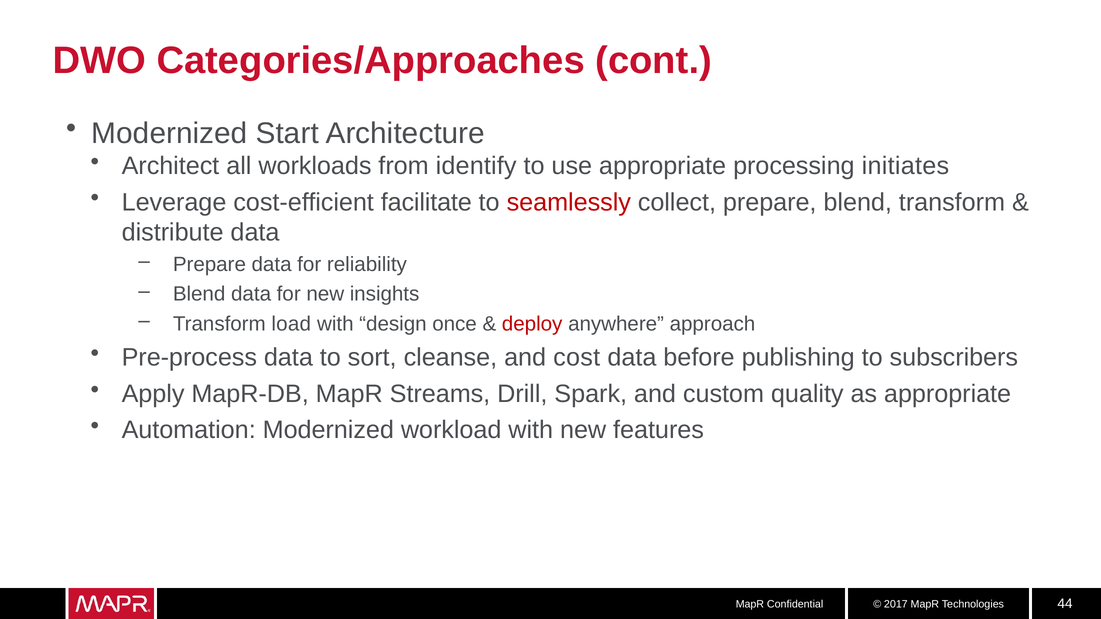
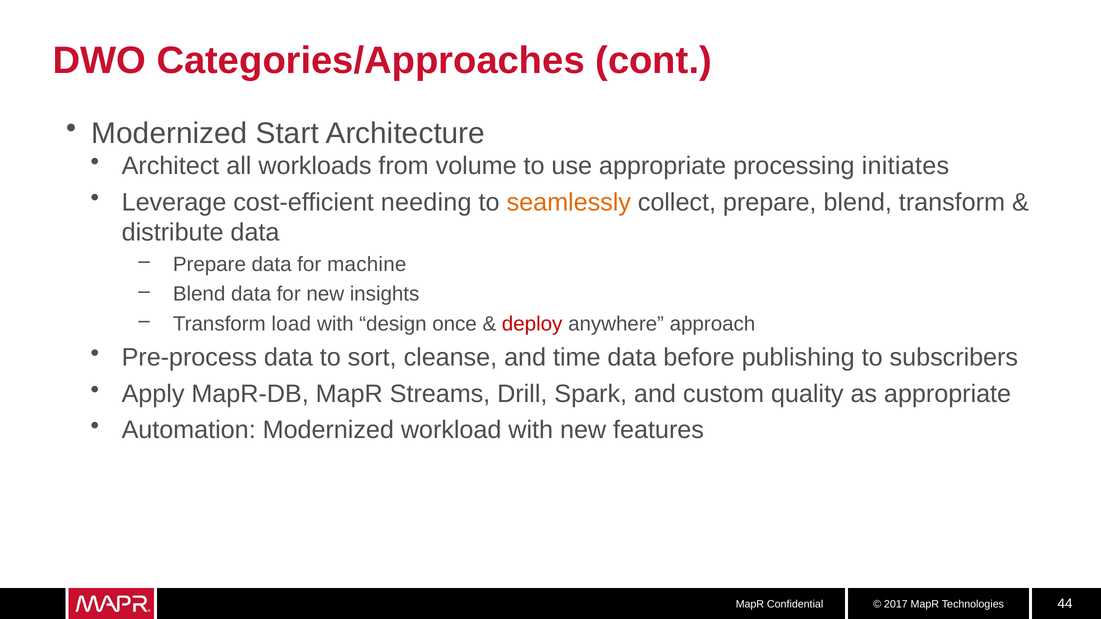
identify: identify -> volume
facilitate: facilitate -> needing
seamlessly colour: red -> orange
reliability: reliability -> machine
cost: cost -> time
